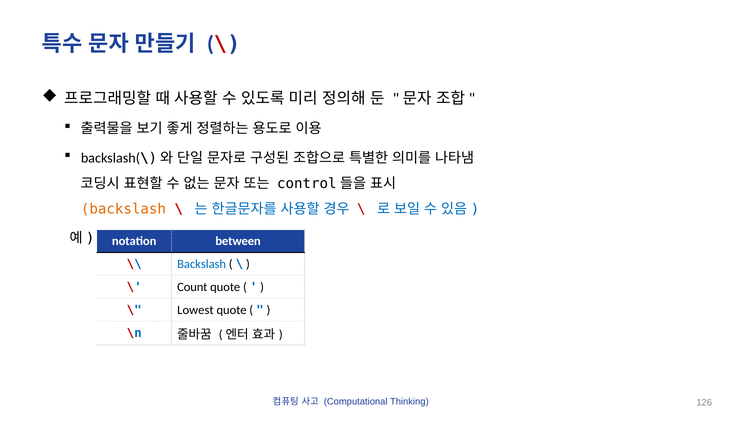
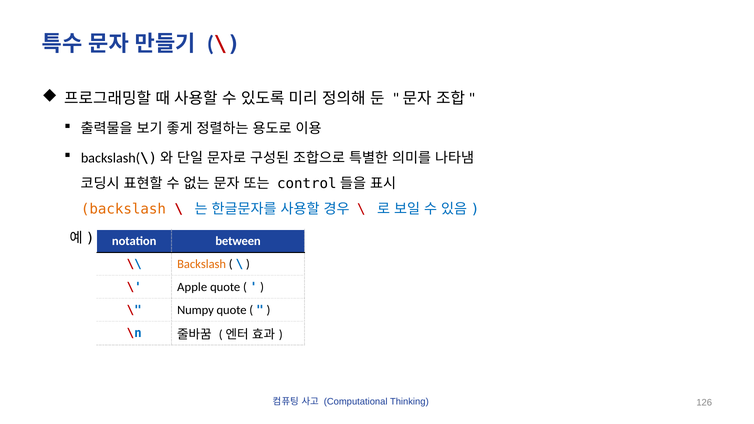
Backslash at (202, 264) colour: blue -> orange
Count: Count -> Apple
Lowest: Lowest -> Numpy
